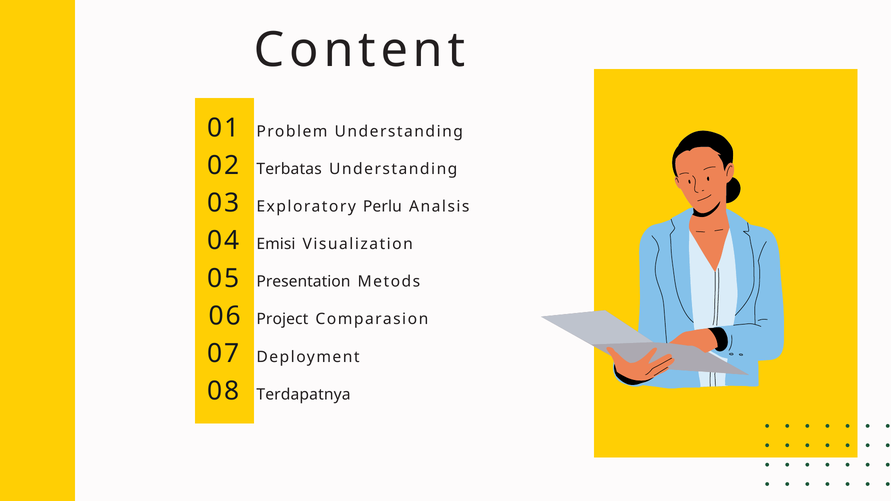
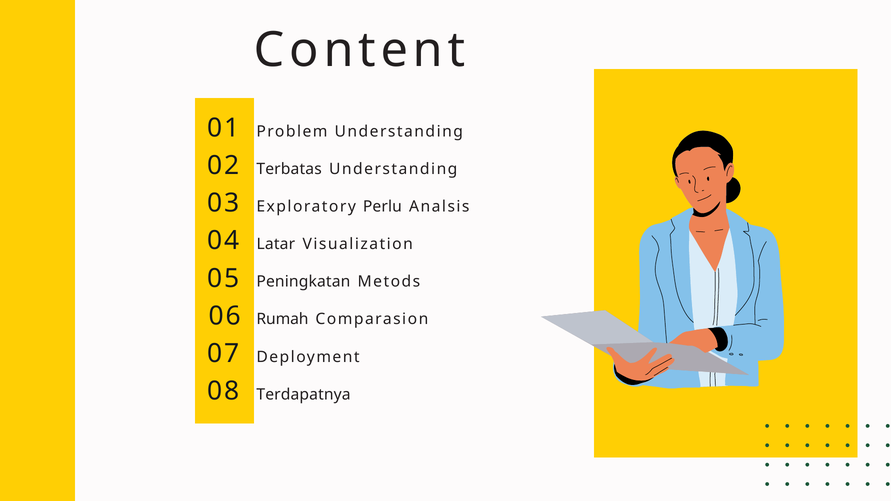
Emisi: Emisi -> Latar
Presentation: Presentation -> Peningkatan
Project: Project -> Rumah
